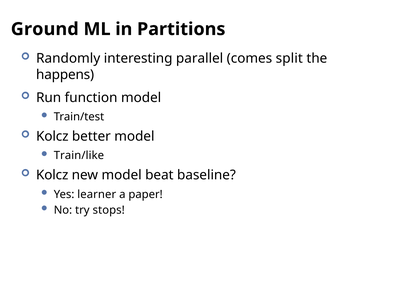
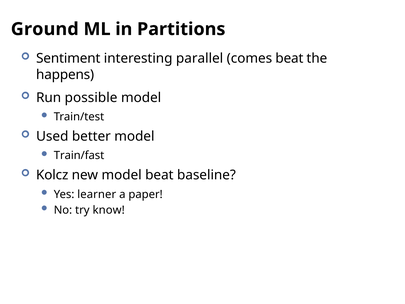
Randomly: Randomly -> Sentiment
comes split: split -> beat
function: function -> possible
Kolcz at (52, 136): Kolcz -> Used
Train/like: Train/like -> Train/fast
stops: stops -> know
